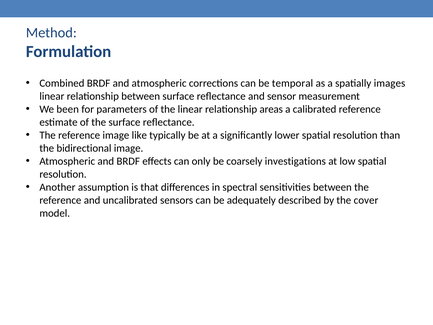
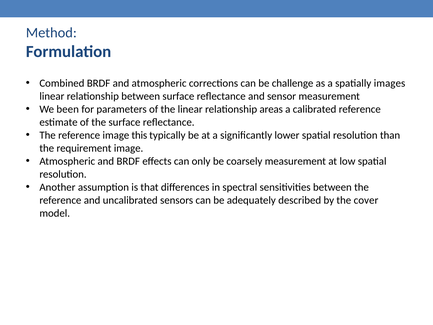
temporal: temporal -> challenge
like: like -> this
bidirectional: bidirectional -> requirement
coarsely investigations: investigations -> measurement
